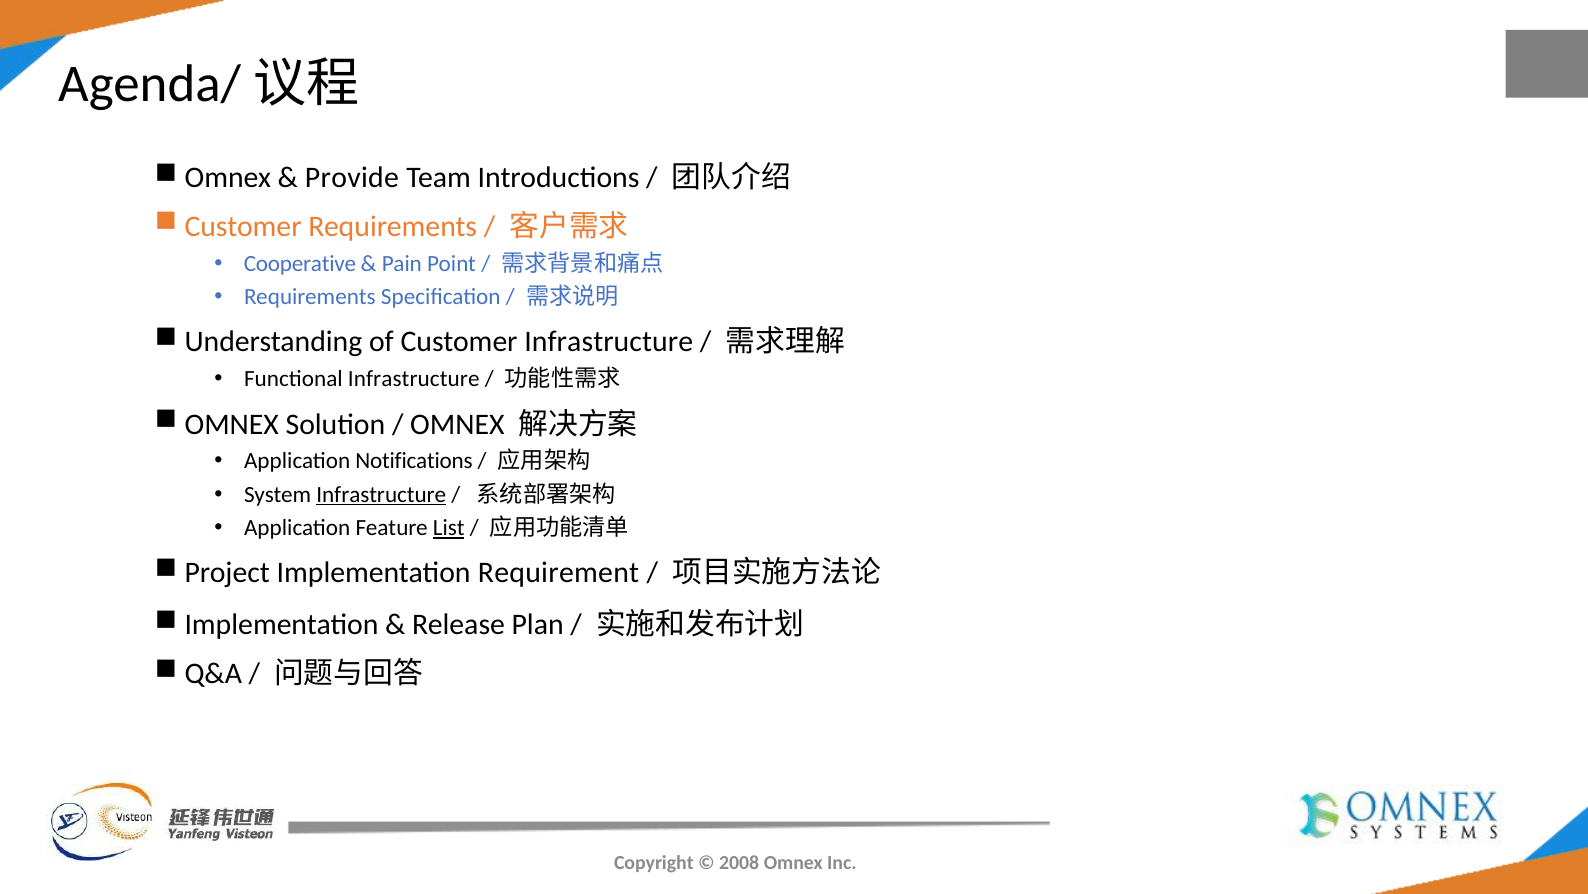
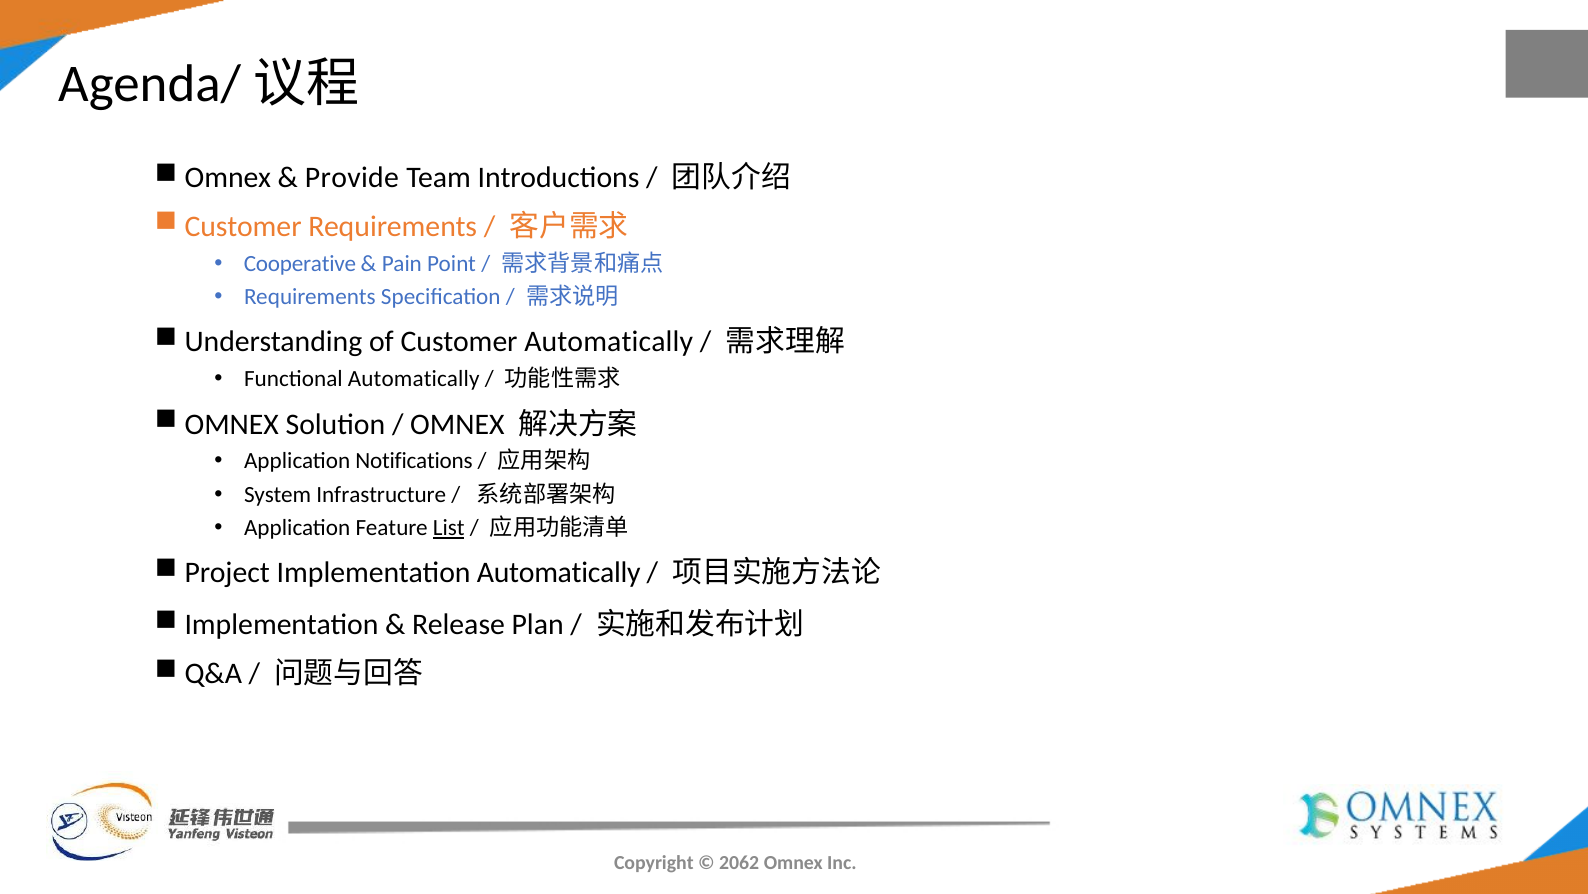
Customer Infrastructure: Infrastructure -> Automatically
Functional Infrastructure: Infrastructure -> Automatically
Infrastructure at (381, 494) underline: present -> none
Implementation Requirement: Requirement -> Automatically
2008: 2008 -> 2062
